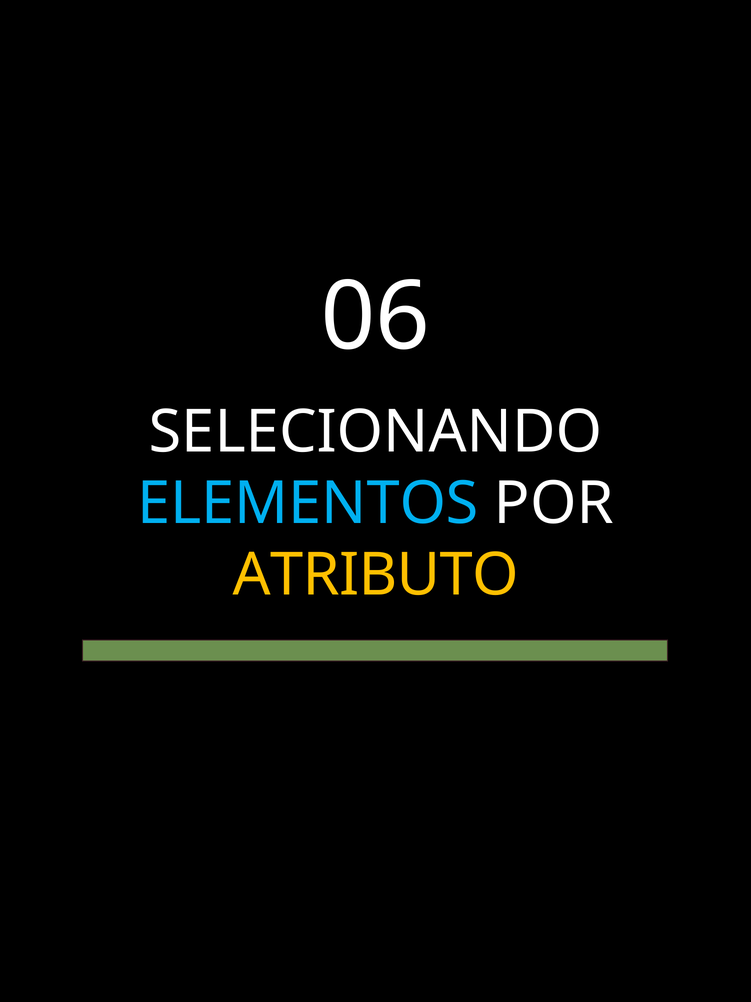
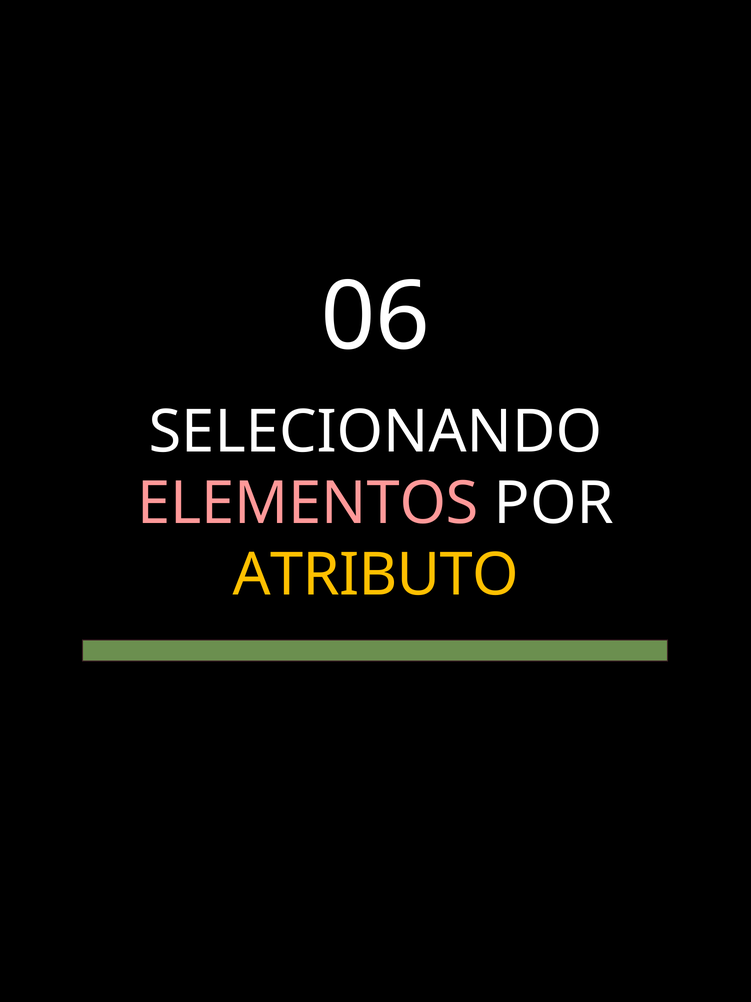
ELEMENTOS colour: light blue -> pink
